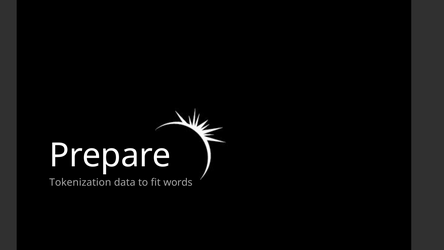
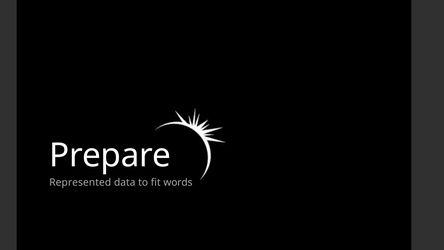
Tokenization: Tokenization -> Represented
